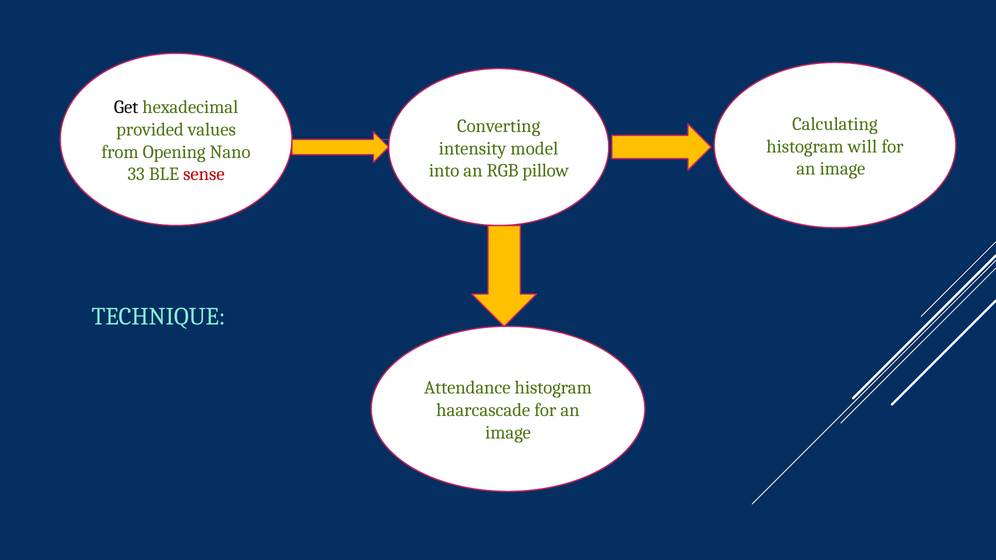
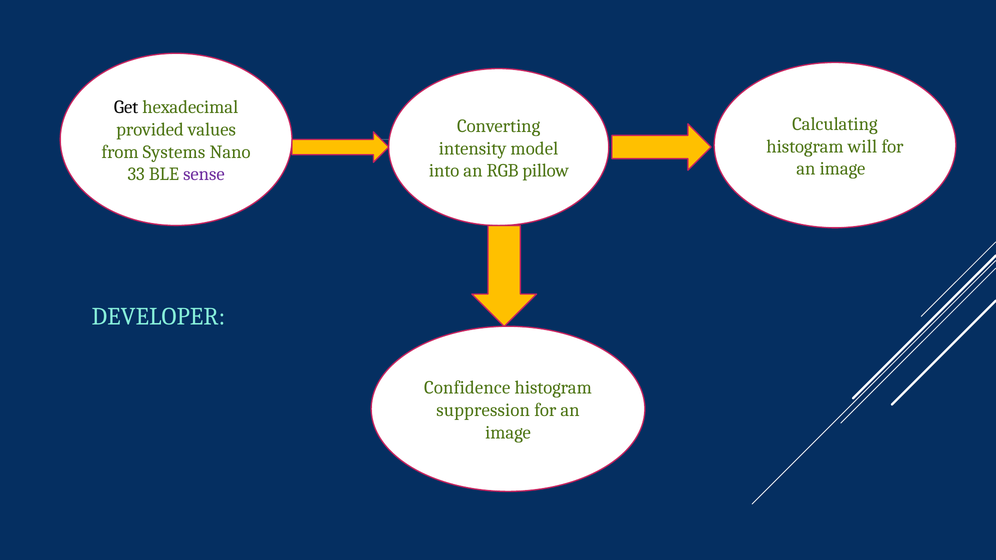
Opening: Opening -> Systems
sense colour: red -> purple
TECHNIQUE: TECHNIQUE -> DEVELOPER
Attendance: Attendance -> Confidence
haarcascade: haarcascade -> suppression
